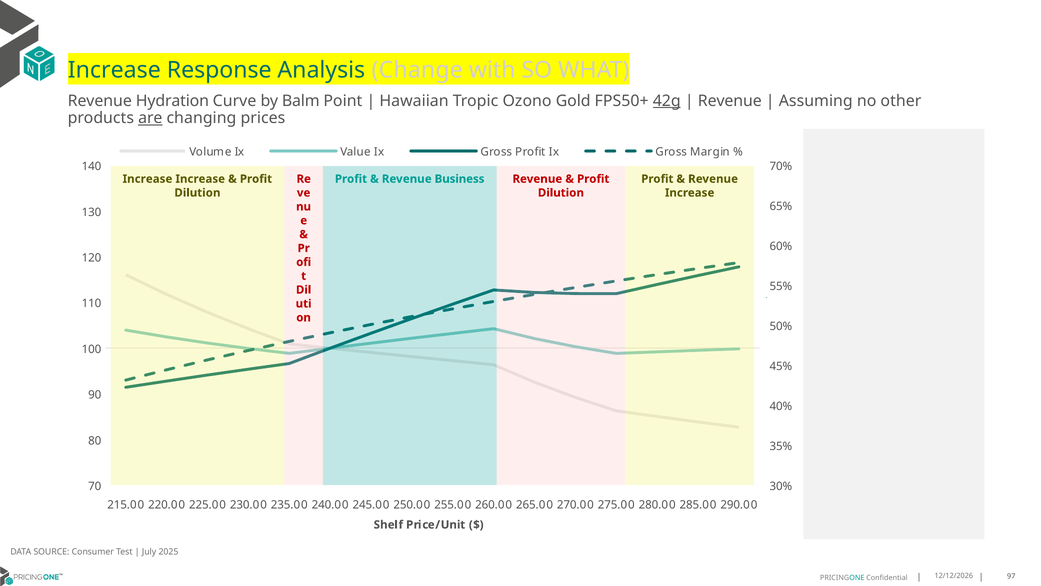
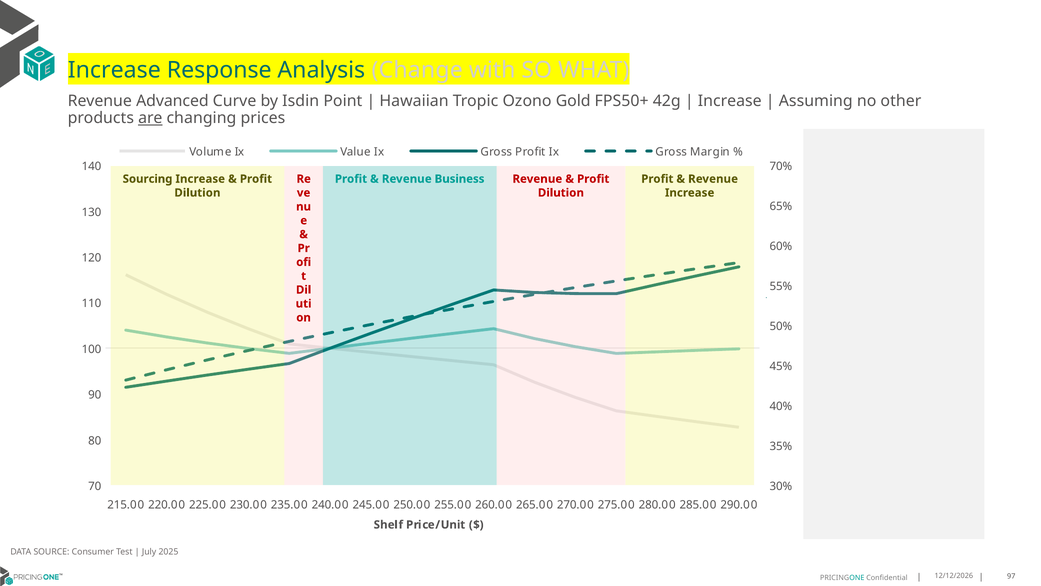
Hydration: Hydration -> Advanced
Balm: Balm -> Isdin
42g underline: present -> none
Revenue at (730, 101): Revenue -> Increase
Increase at (147, 179): Increase -> Sourcing
